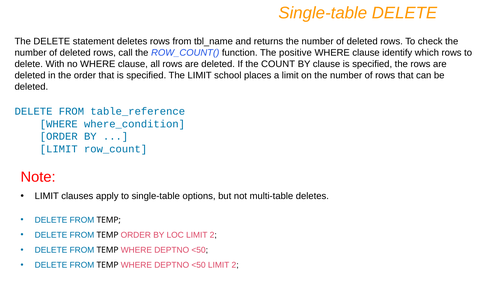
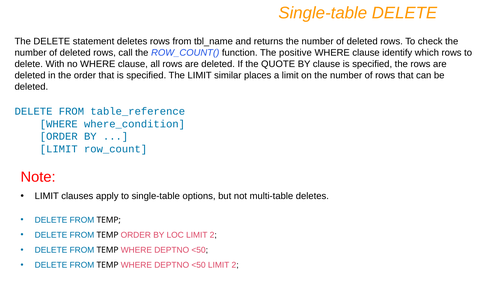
COUNT: COUNT -> QUOTE
school: school -> similar
